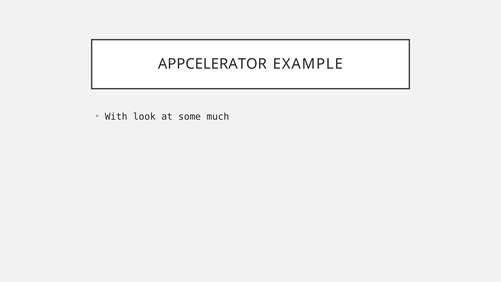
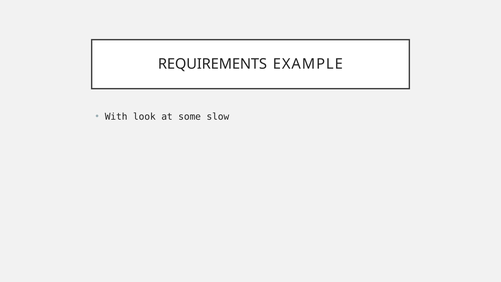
APPCELERATOR: APPCELERATOR -> REQUIREMENTS
much: much -> slow
